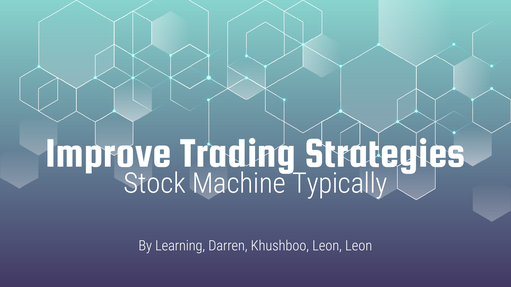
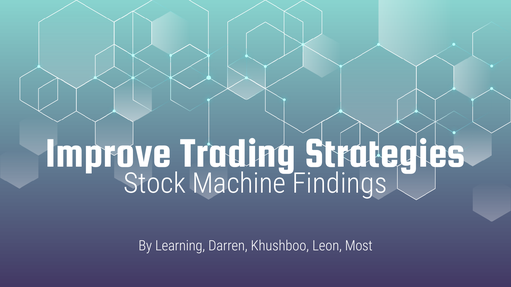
Typically: Typically -> Findings
Leon Leon: Leon -> Most
